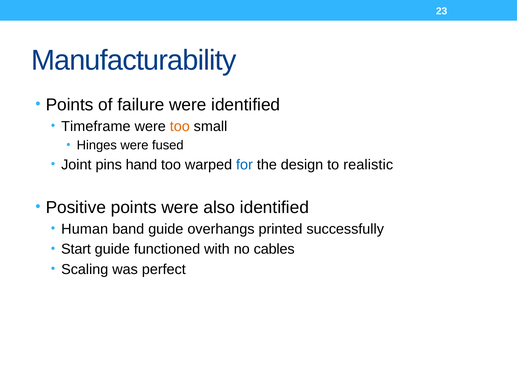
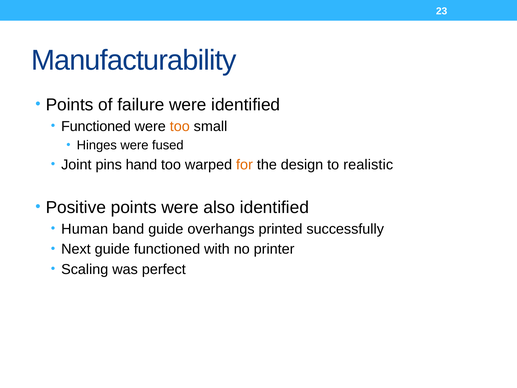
Timeframe at (96, 126): Timeframe -> Functioned
for colour: blue -> orange
Start: Start -> Next
cables: cables -> printer
